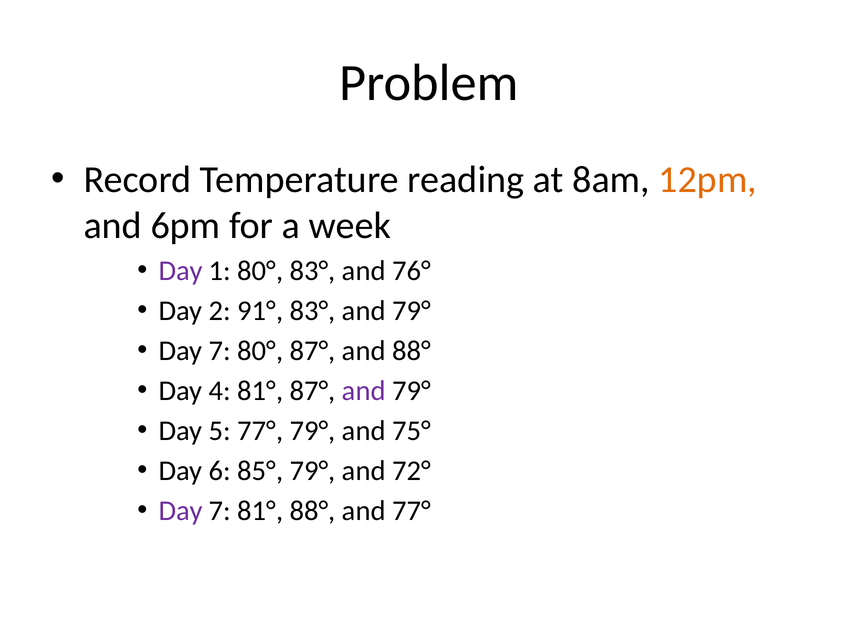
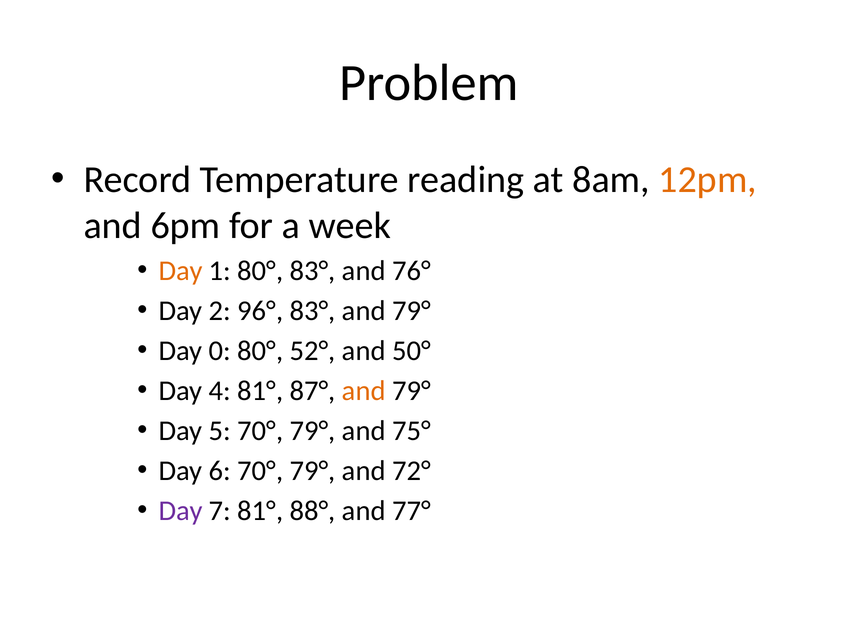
Day at (181, 271) colour: purple -> orange
91°: 91° -> 96°
7 at (220, 351): 7 -> 0
80° 87°: 87° -> 52°
and 88°: 88° -> 50°
and at (364, 391) colour: purple -> orange
5 77°: 77° -> 70°
6 85°: 85° -> 70°
